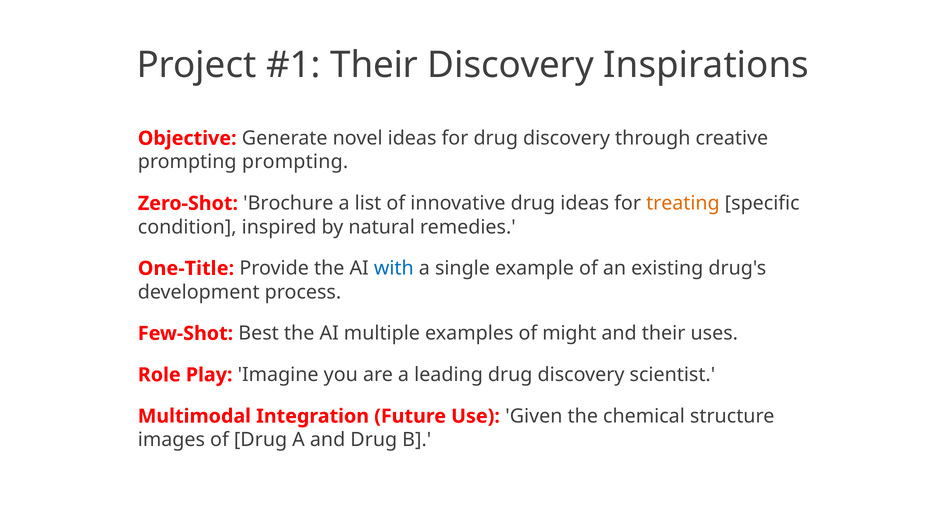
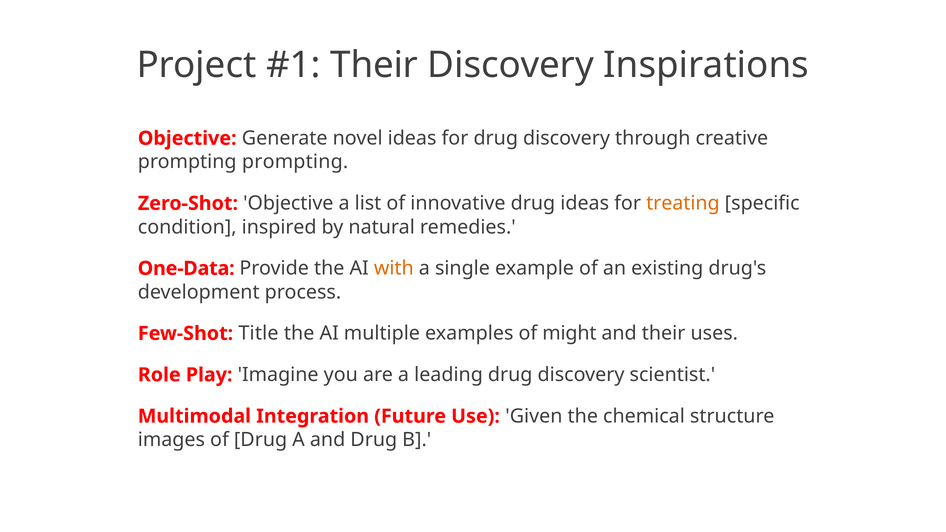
Zero-Shot Brochure: Brochure -> Objective
One-Title: One-Title -> One-Data
with colour: blue -> orange
Best: Best -> Title
